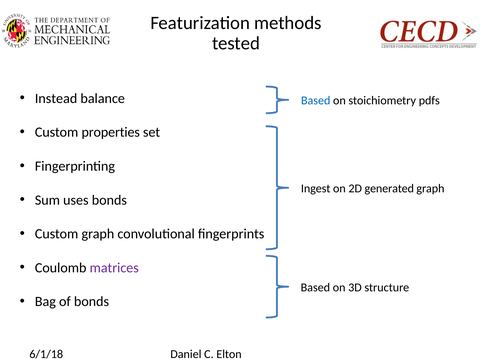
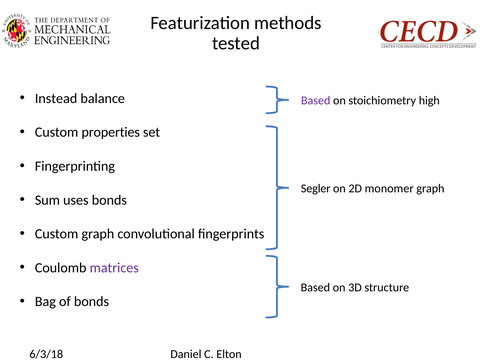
Based at (316, 100) colour: blue -> purple
pdfs: pdfs -> high
Ingest: Ingest -> Segler
generated: generated -> monomer
6/1/18: 6/1/18 -> 6/3/18
